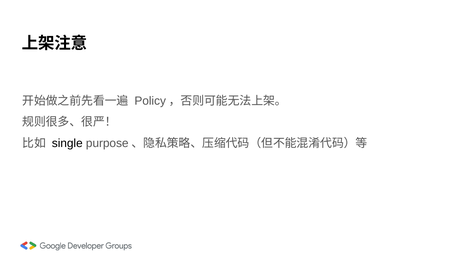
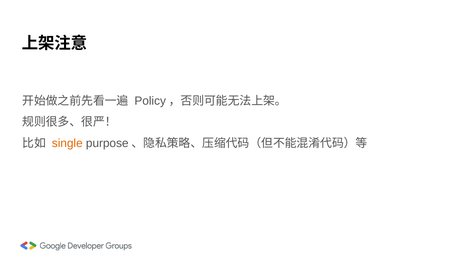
single colour: black -> orange
